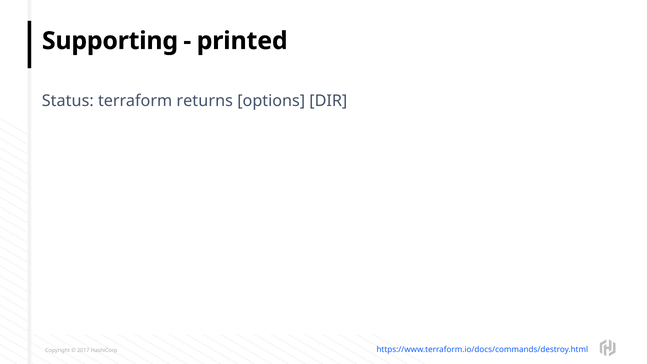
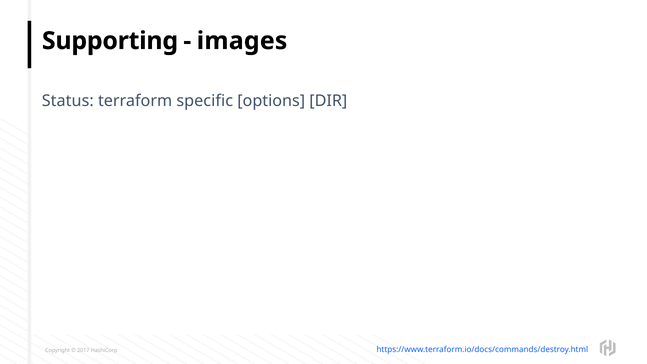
printed: printed -> images
returns: returns -> specific
